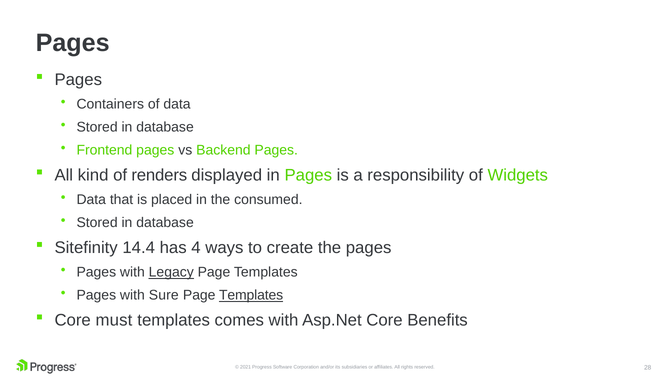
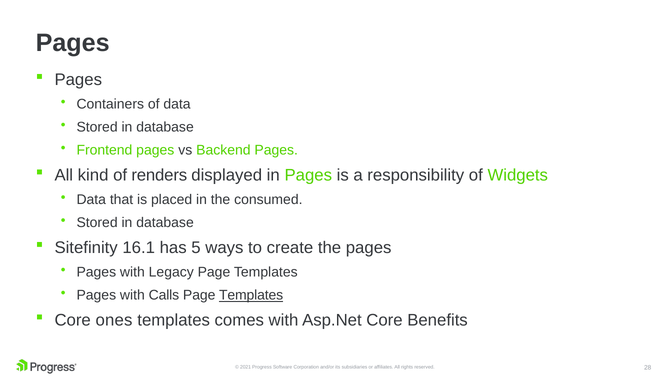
14.4: 14.4 -> 16.1
4: 4 -> 5
Legacy underline: present -> none
Sure: Sure -> Calls
must: must -> ones
